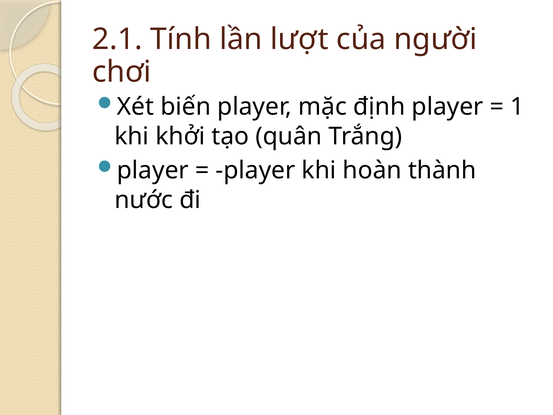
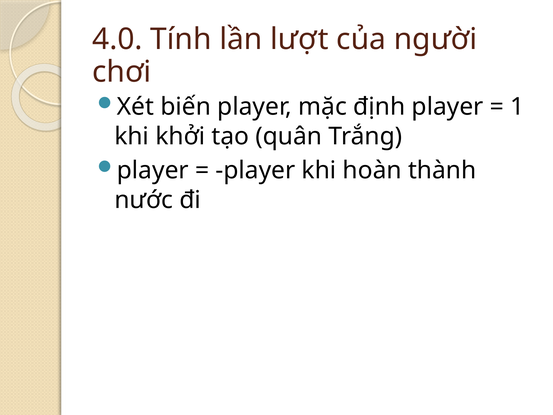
2.1: 2.1 -> 4.0
